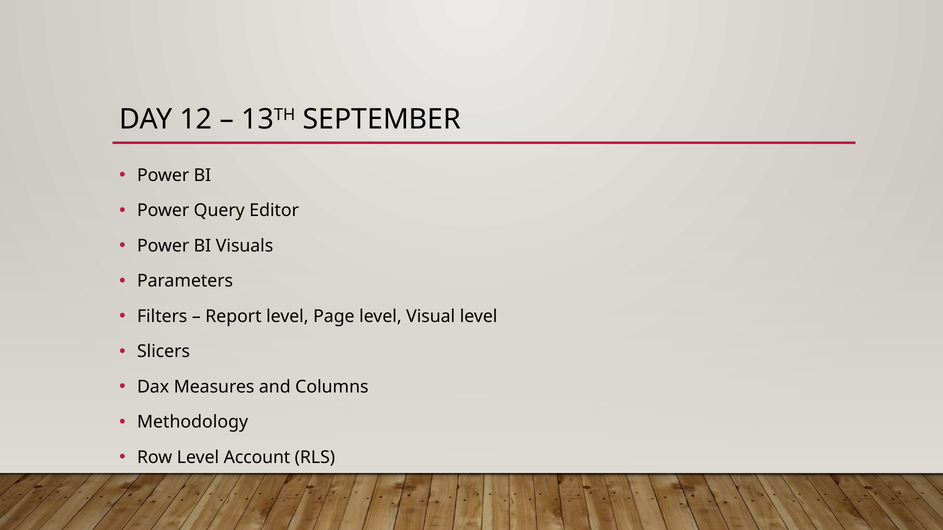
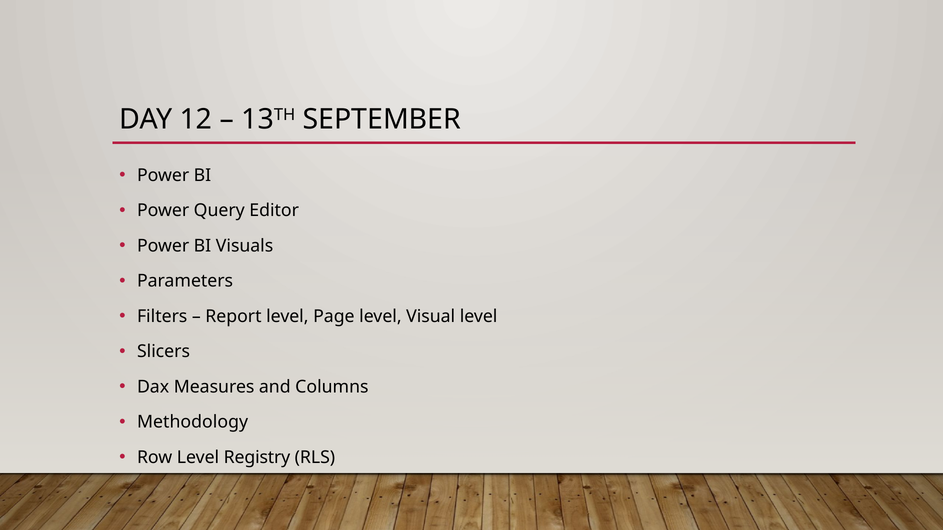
Account: Account -> Registry
